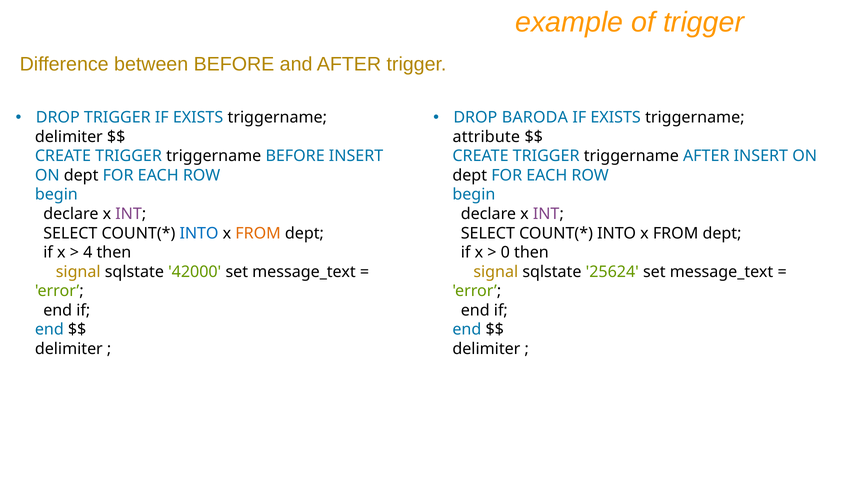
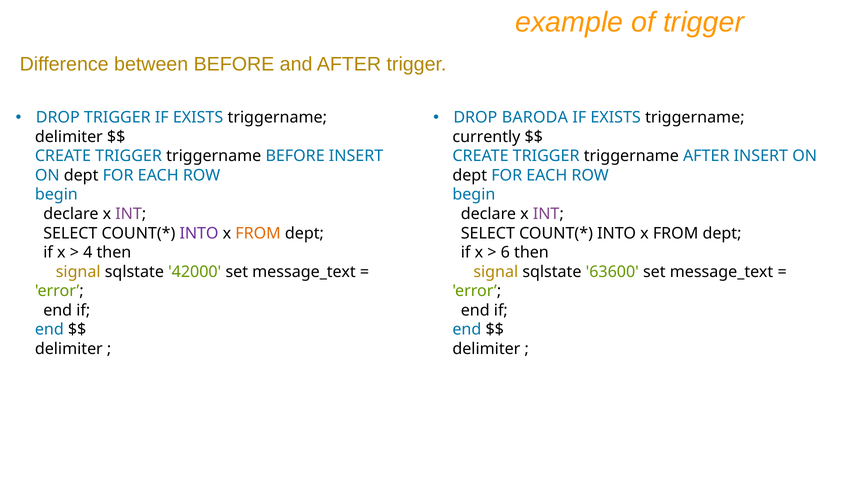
attribute: attribute -> currently
INTO at (199, 234) colour: blue -> purple
0: 0 -> 6
25624: 25624 -> 63600
